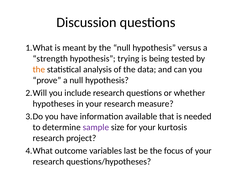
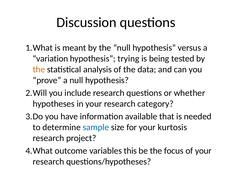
strength: strength -> variation
measure: measure -> category
sample colour: purple -> blue
last: last -> this
